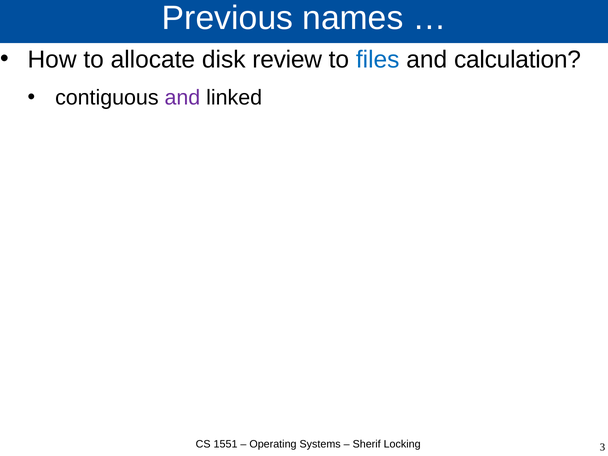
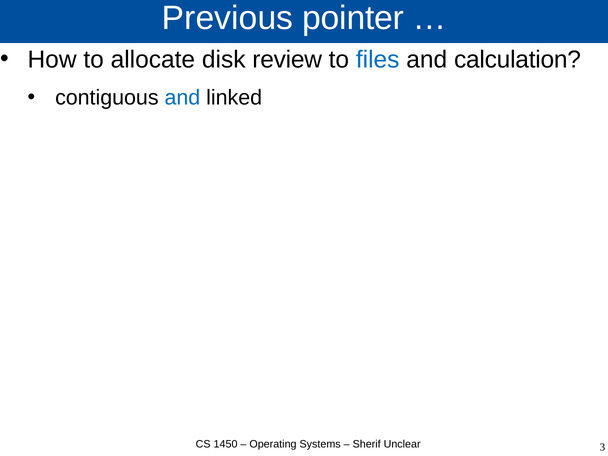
names: names -> pointer
and at (182, 98) colour: purple -> blue
1551: 1551 -> 1450
Locking: Locking -> Unclear
